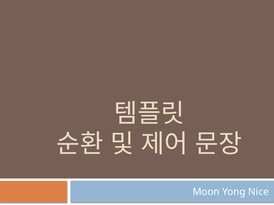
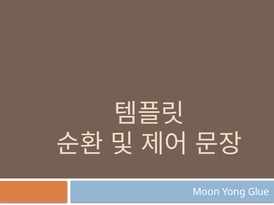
Nice: Nice -> Glue
